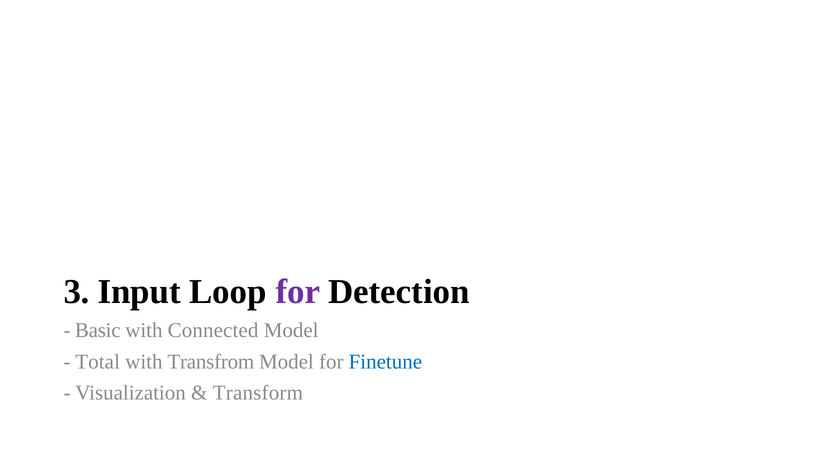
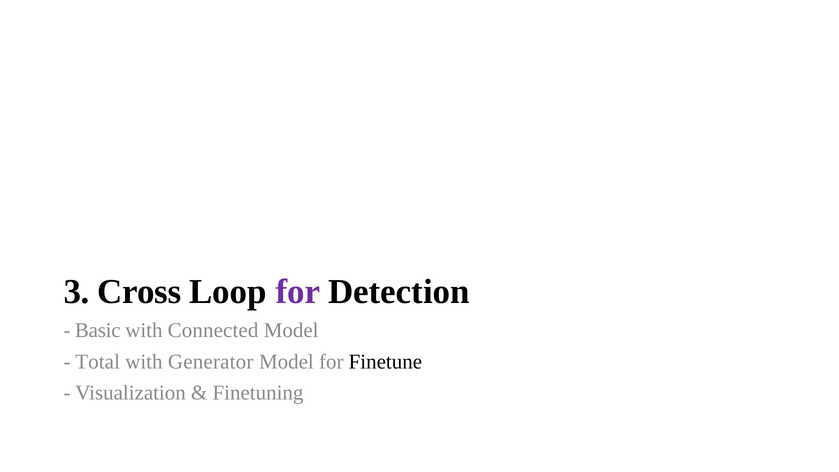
Input: Input -> Cross
Transfrom: Transfrom -> Generator
Finetune colour: blue -> black
Transform: Transform -> Finetuning
